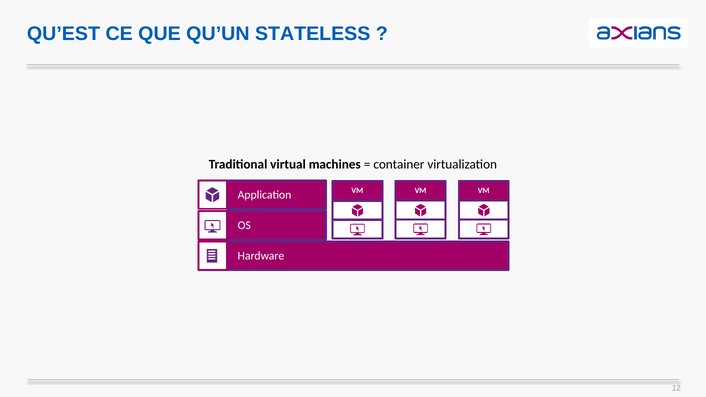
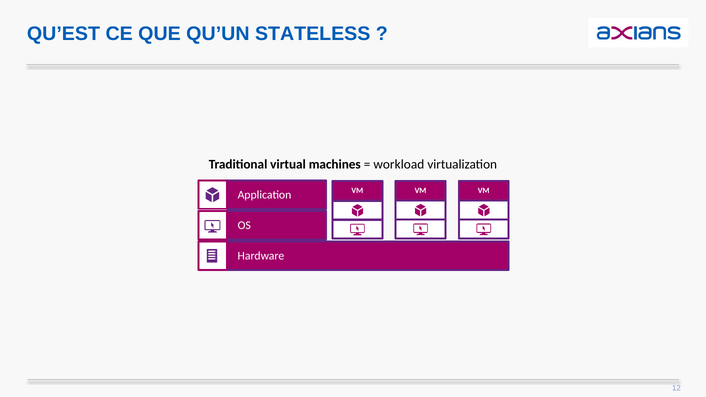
container: container -> workload
